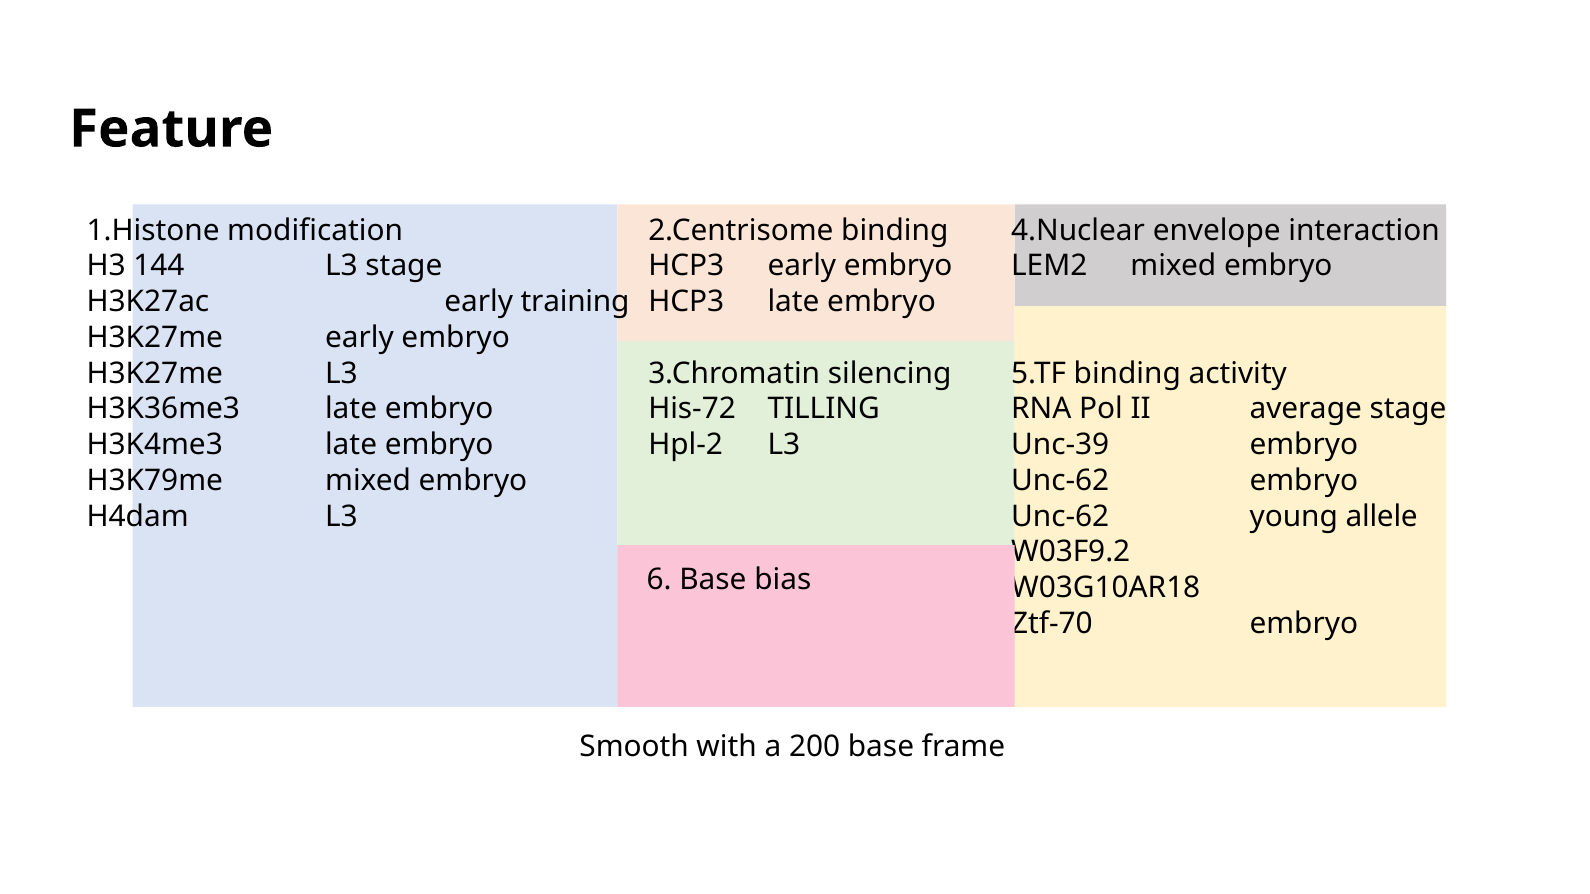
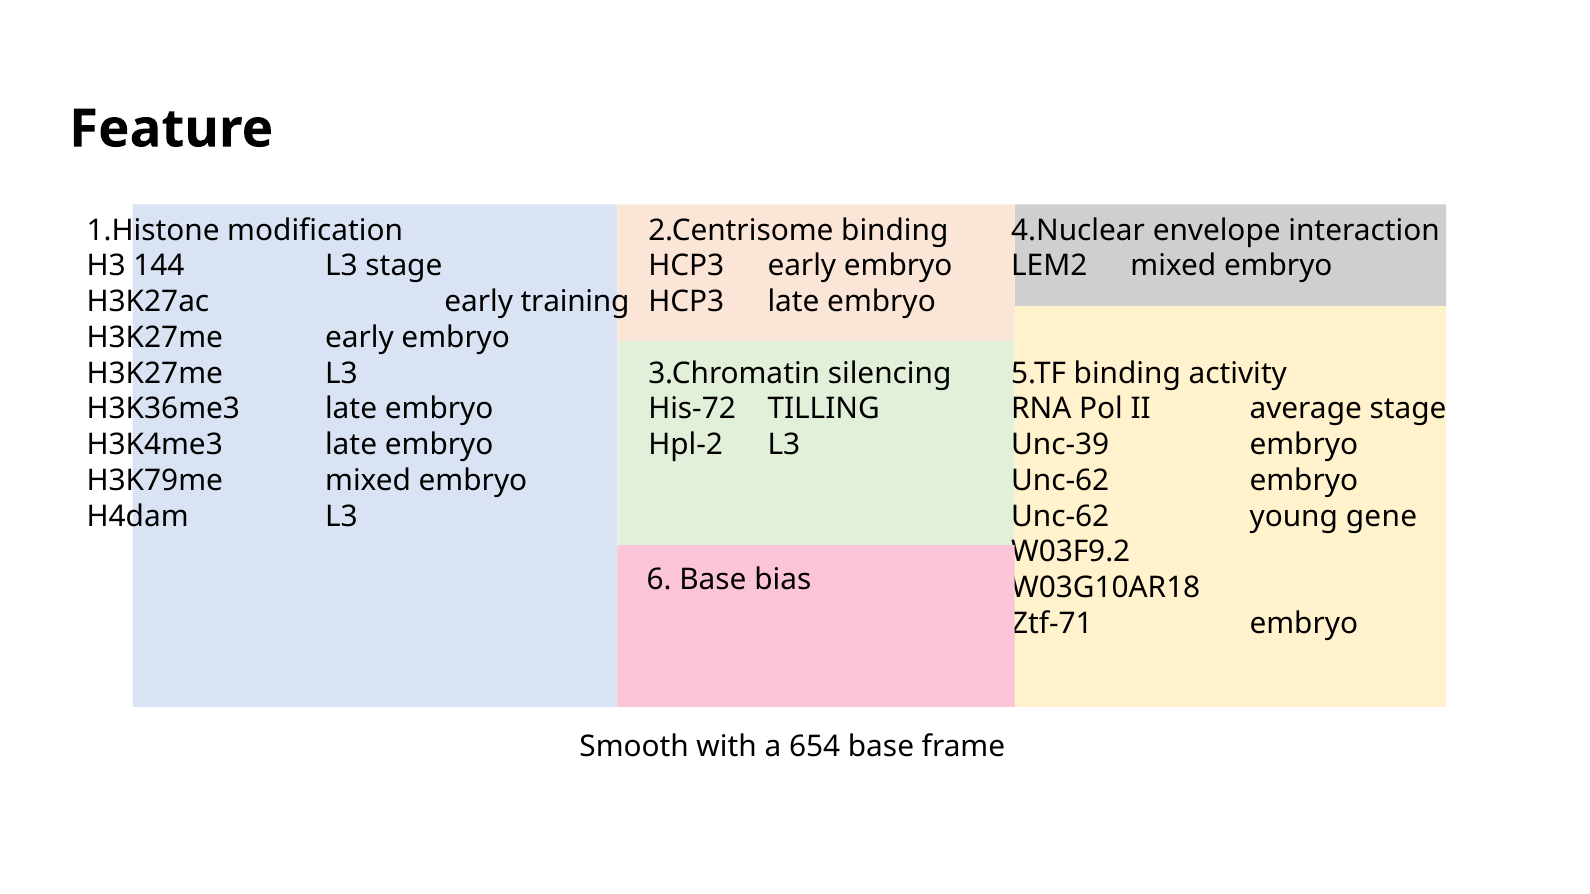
allele: allele -> gene
Ztf-70: Ztf-70 -> Ztf-71
200: 200 -> 654
